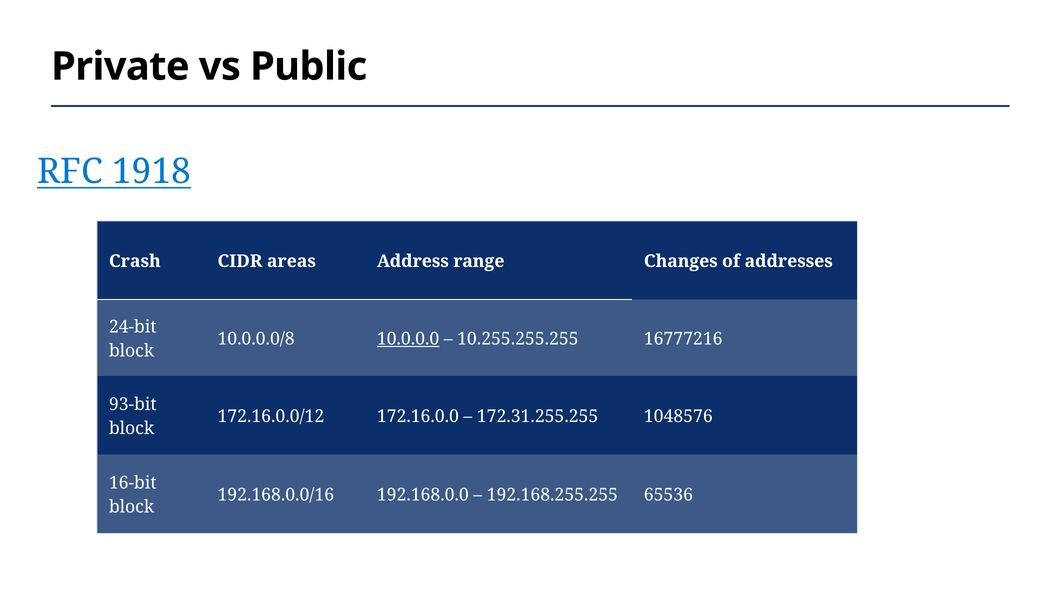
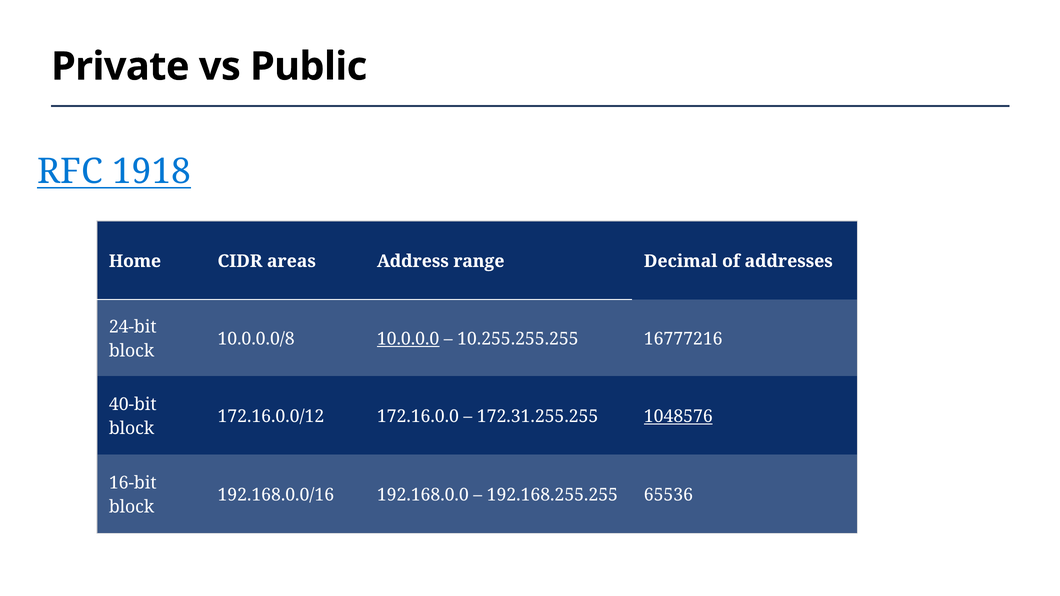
Crash: Crash -> Home
Changes: Changes -> Decimal
93-bit: 93-bit -> 40-bit
1048576 underline: none -> present
